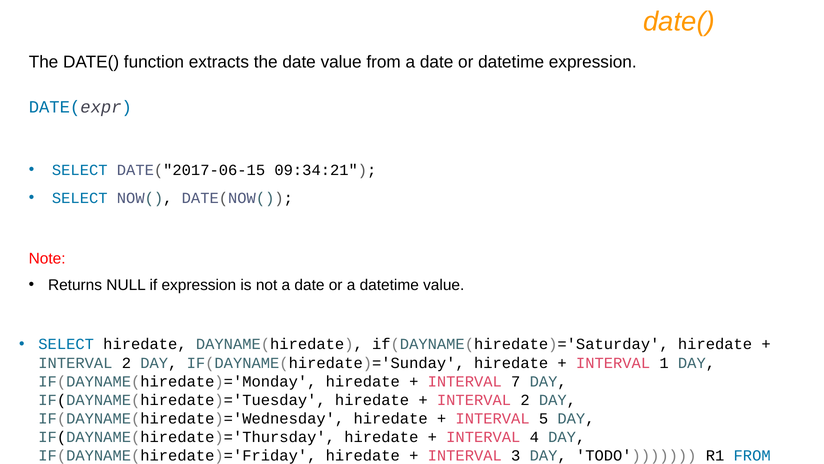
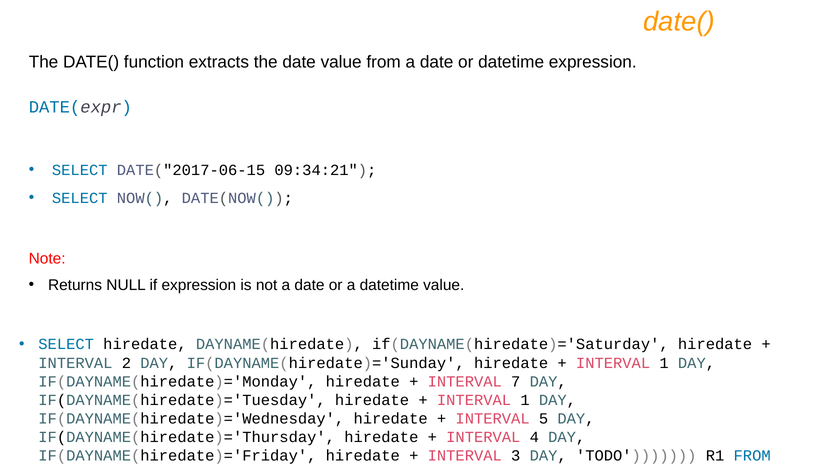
2 at (525, 400): 2 -> 1
